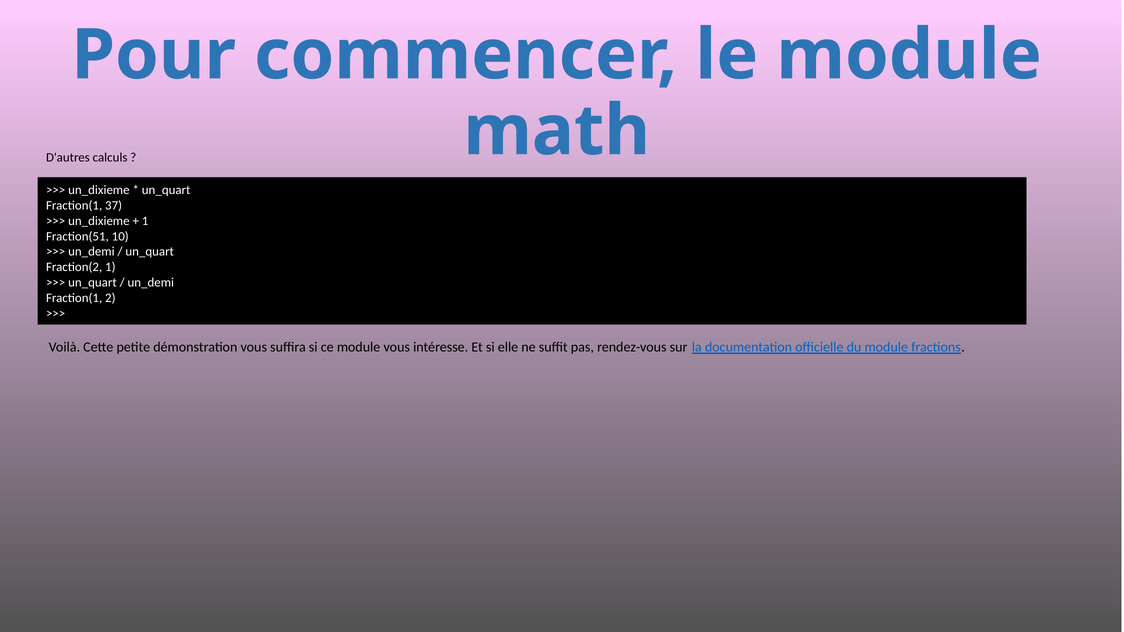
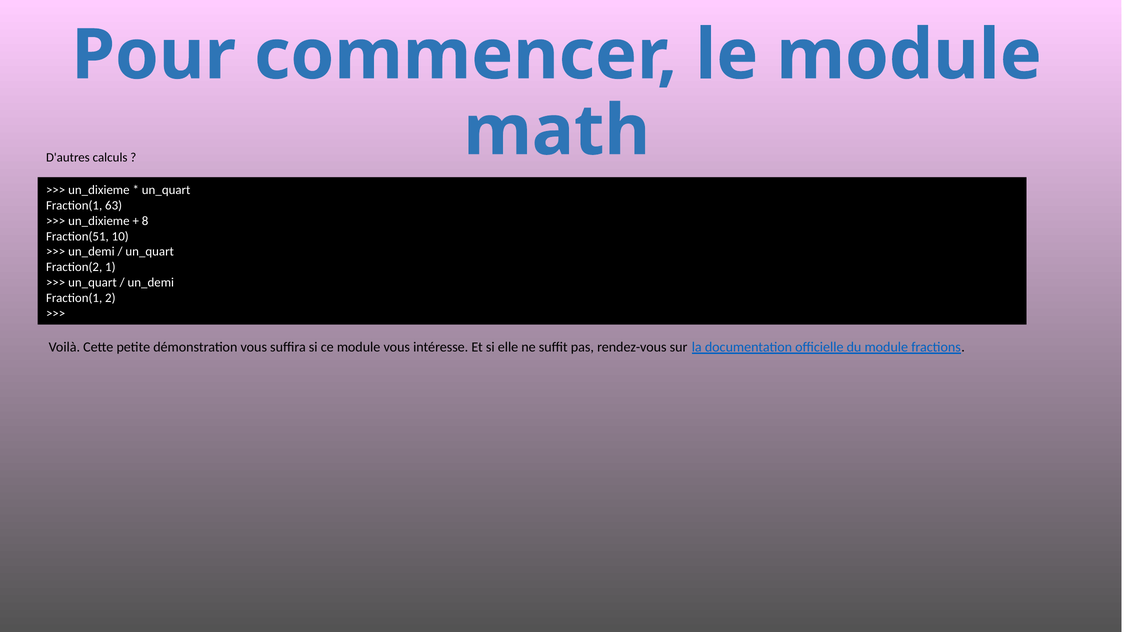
37: 37 -> 63
1 at (145, 221): 1 -> 8
